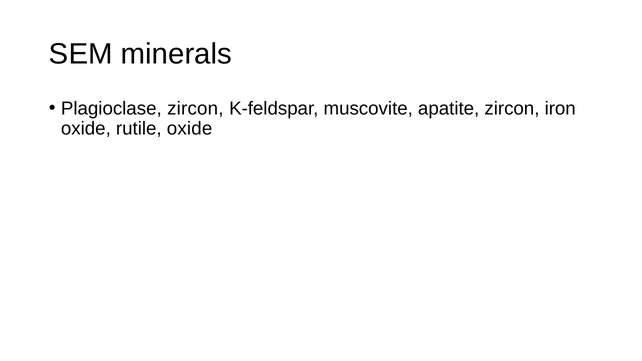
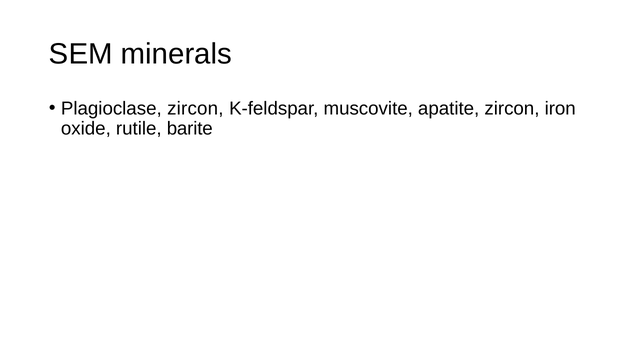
rutile oxide: oxide -> barite
